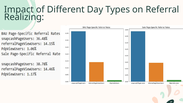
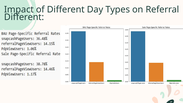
Realizing at (24, 17): Realizing -> Different
